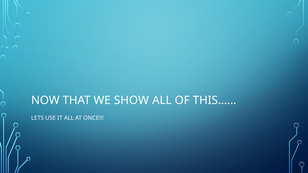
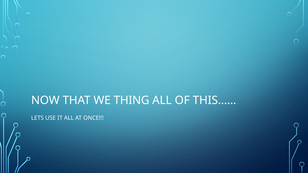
SHOW: SHOW -> THING
